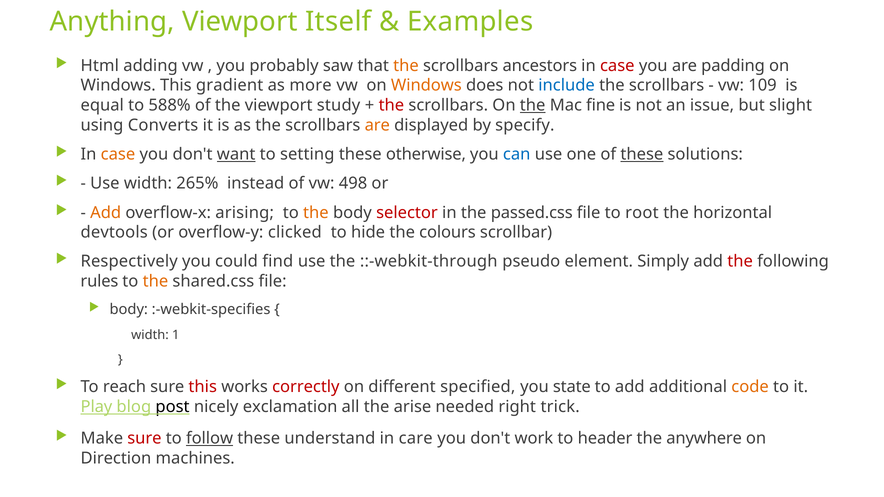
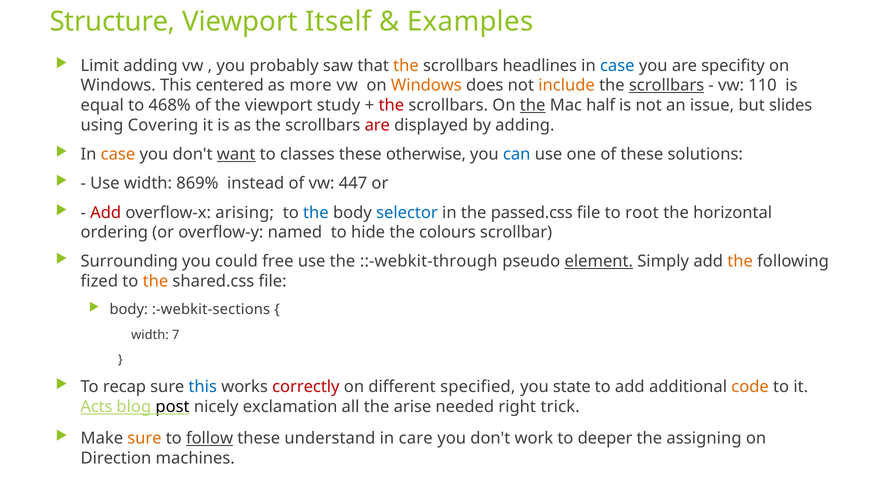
Anything: Anything -> Structure
Html: Html -> Limit
ancestors: ancestors -> headlines
case at (617, 66) colour: red -> blue
padding: padding -> specifity
gradient: gradient -> centered
include colour: blue -> orange
scrollbars at (667, 86) underline: none -> present
109: 109 -> 110
588%: 588% -> 468%
fine: fine -> half
slight: slight -> slides
Converts: Converts -> Covering
are at (377, 125) colour: orange -> red
by specify: specify -> adding
setting: setting -> classes
these at (642, 154) underline: present -> none
265%: 265% -> 869%
498: 498 -> 447
Add at (106, 213) colour: orange -> red
the at (316, 213) colour: orange -> blue
selector colour: red -> blue
devtools: devtools -> ordering
clicked: clicked -> named
Respectively: Respectively -> Surrounding
find: find -> free
element underline: none -> present
the at (740, 262) colour: red -> orange
rules: rules -> fized
:-webkit-specifies: :-webkit-specifies -> :-webkit-sections
1: 1 -> 7
reach: reach -> recap
this at (203, 387) colour: red -> blue
Play: Play -> Acts
sure at (144, 439) colour: red -> orange
header: header -> deeper
anywhere: anywhere -> assigning
